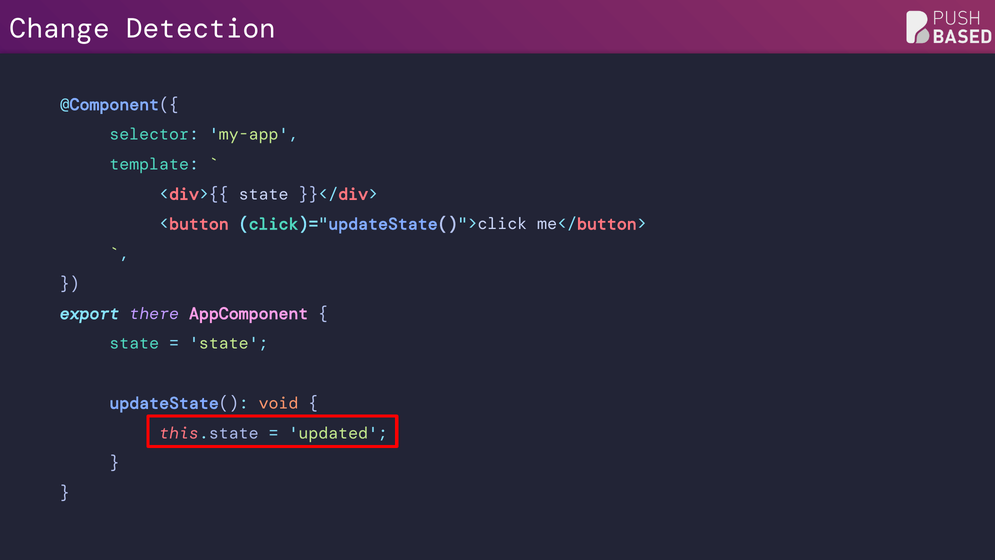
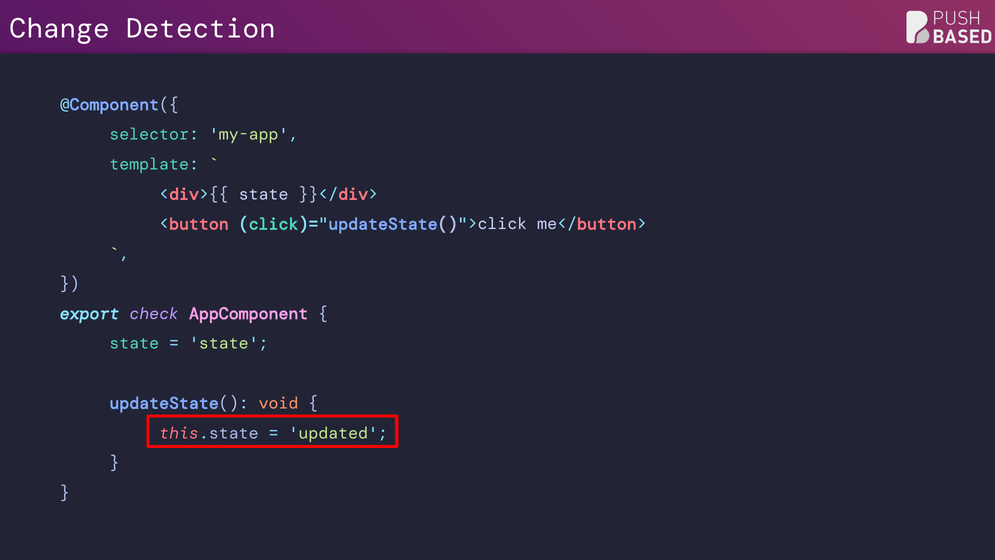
there: there -> check
